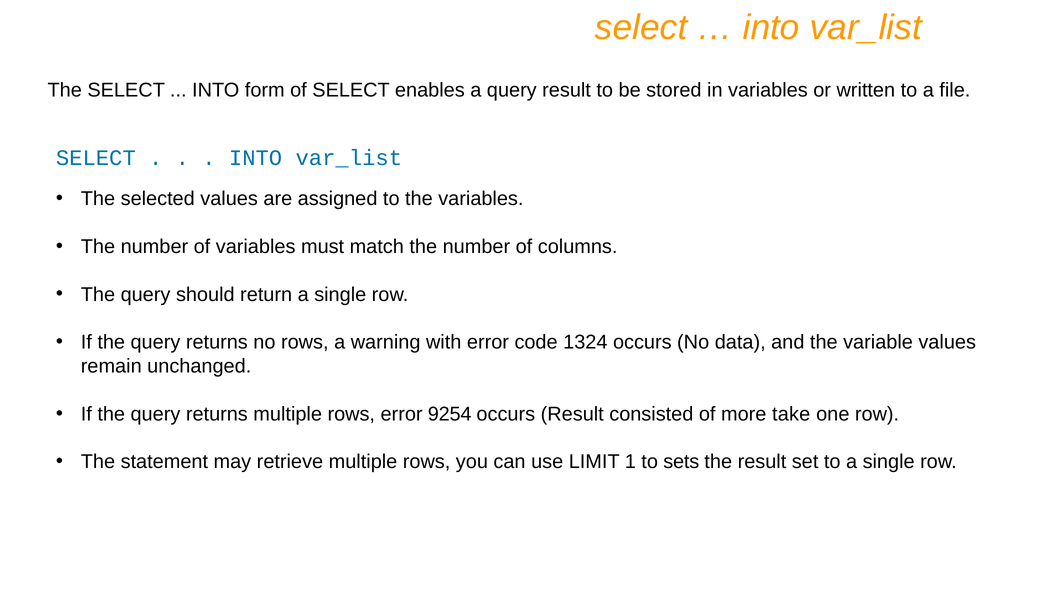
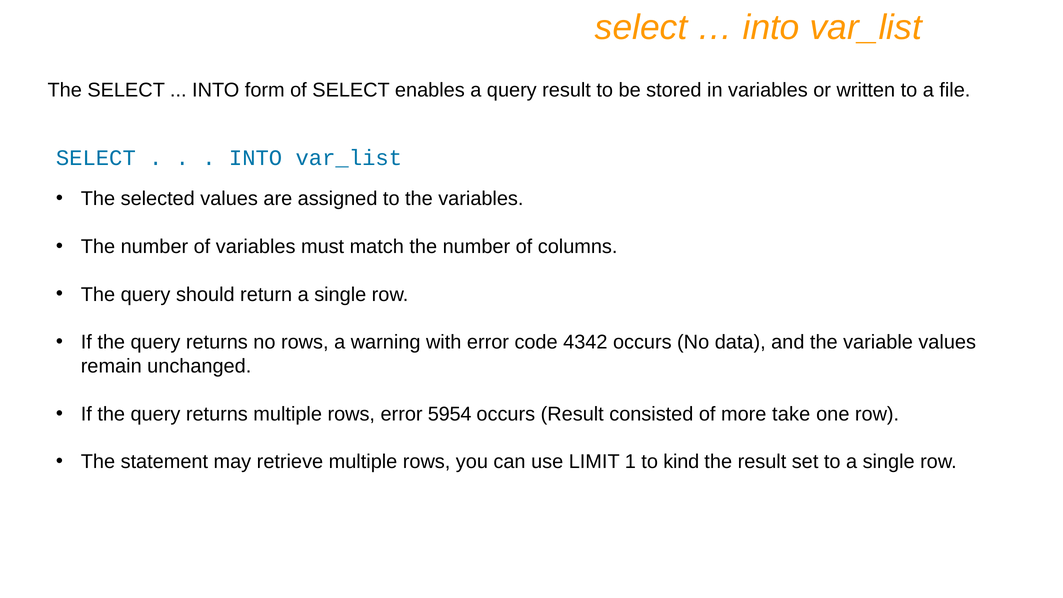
1324: 1324 -> 4342
9254: 9254 -> 5954
sets: sets -> kind
